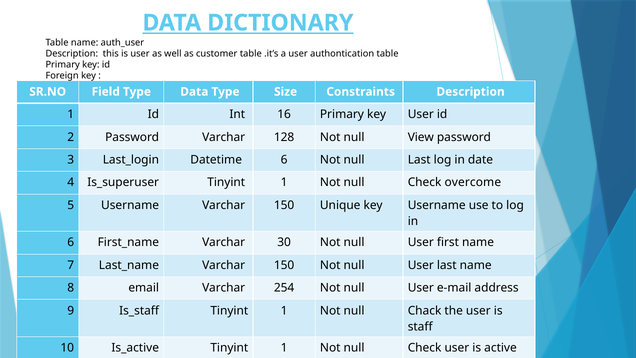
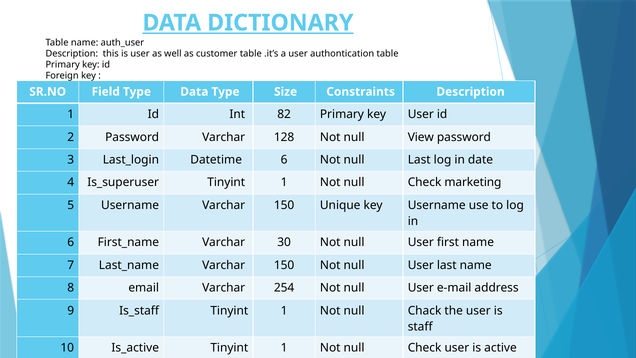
16: 16 -> 82
overcome: overcome -> marketing
